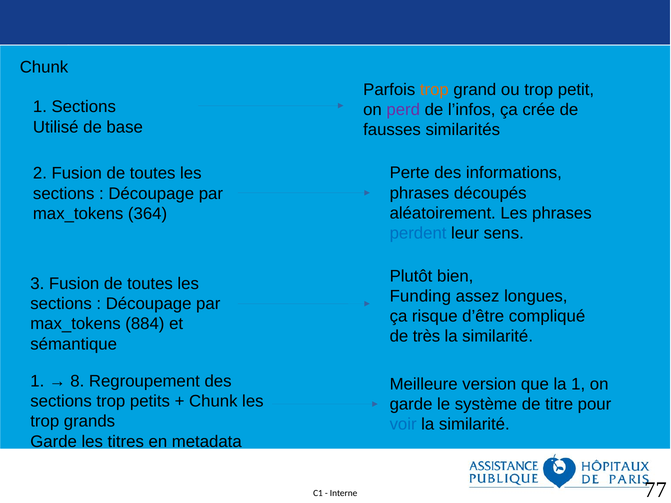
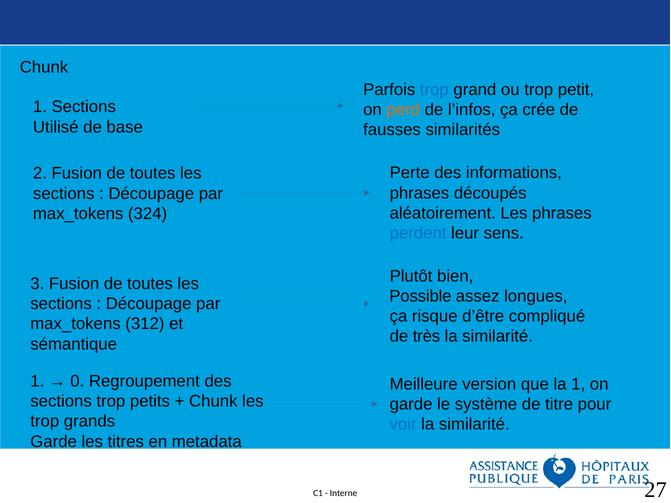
trop at (434, 90) colour: orange -> blue
perd colour: purple -> orange
364: 364 -> 324
Funding: Funding -> Possible
884: 884 -> 312
8: 8 -> 0
77: 77 -> 27
